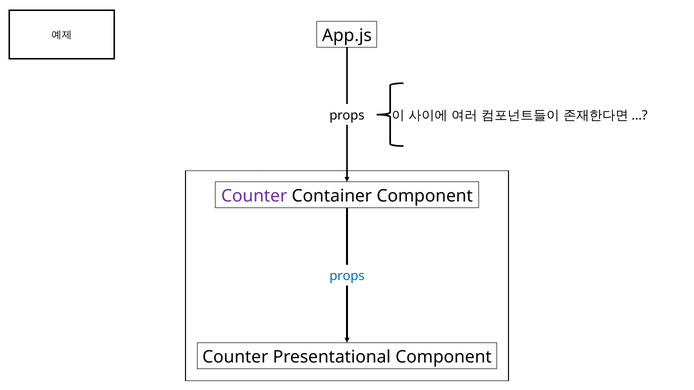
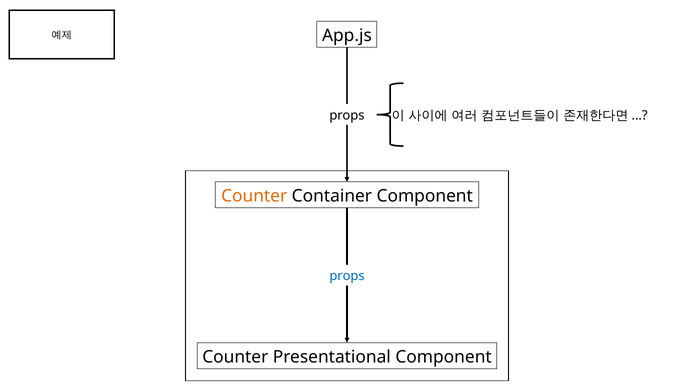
Counter at (254, 196) colour: purple -> orange
